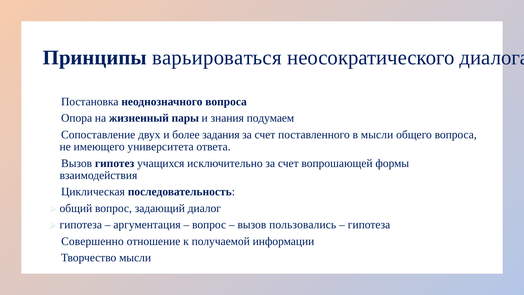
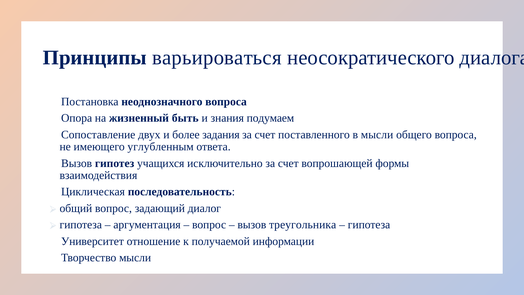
пары: пары -> быть
университета: университета -> углубленным
пользовались: пользовались -> треугольника
Совершенно: Совершенно -> Университет
